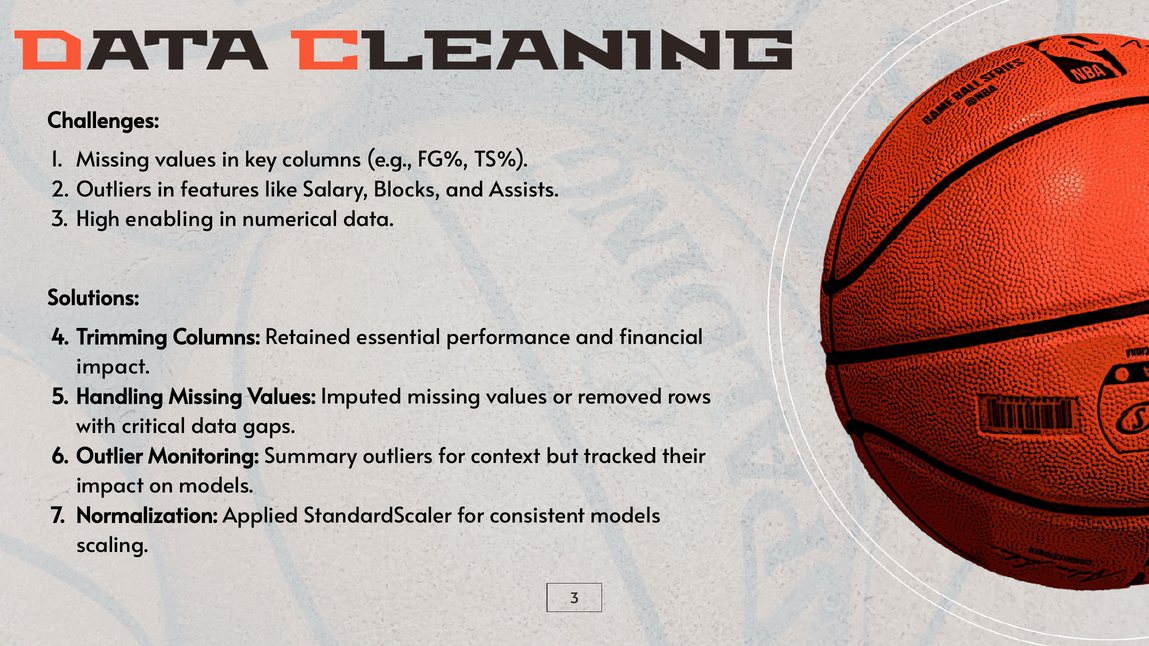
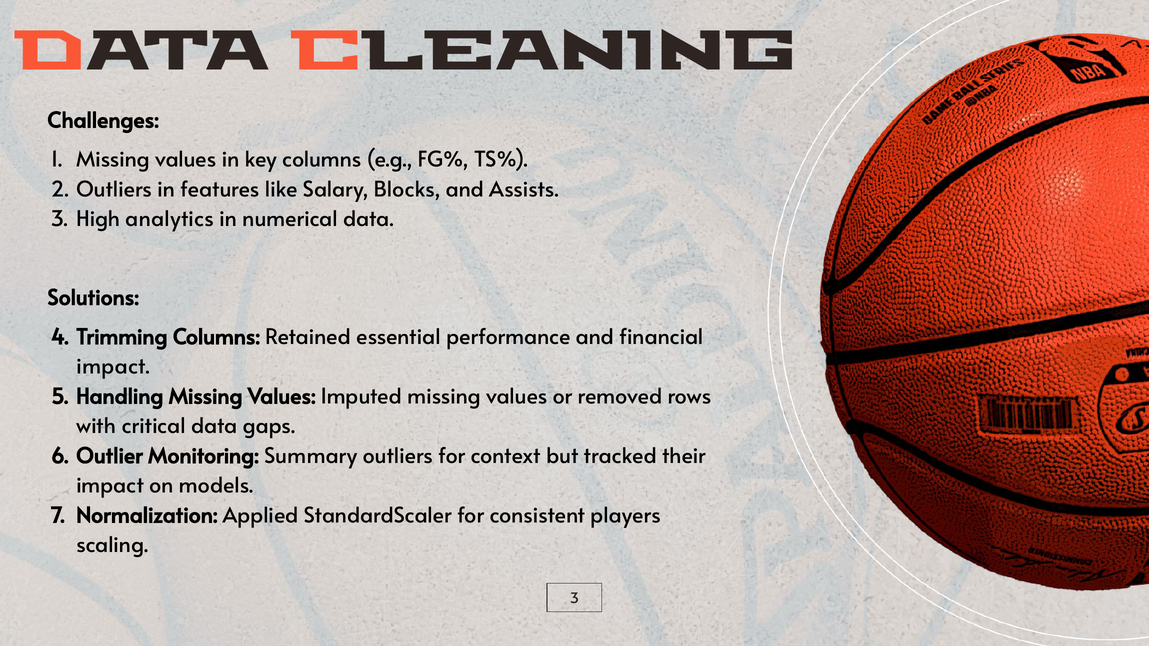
enabling: enabling -> analytics
consistent models: models -> players
